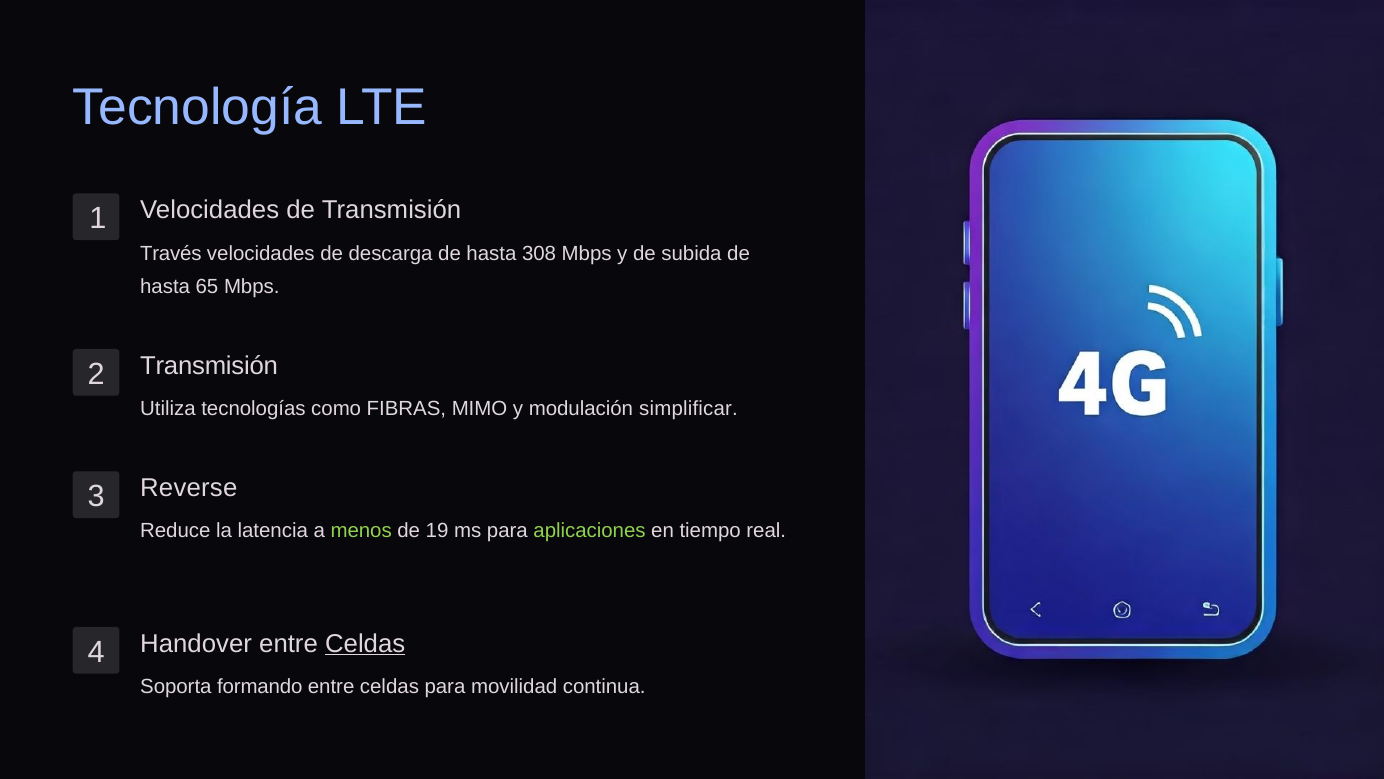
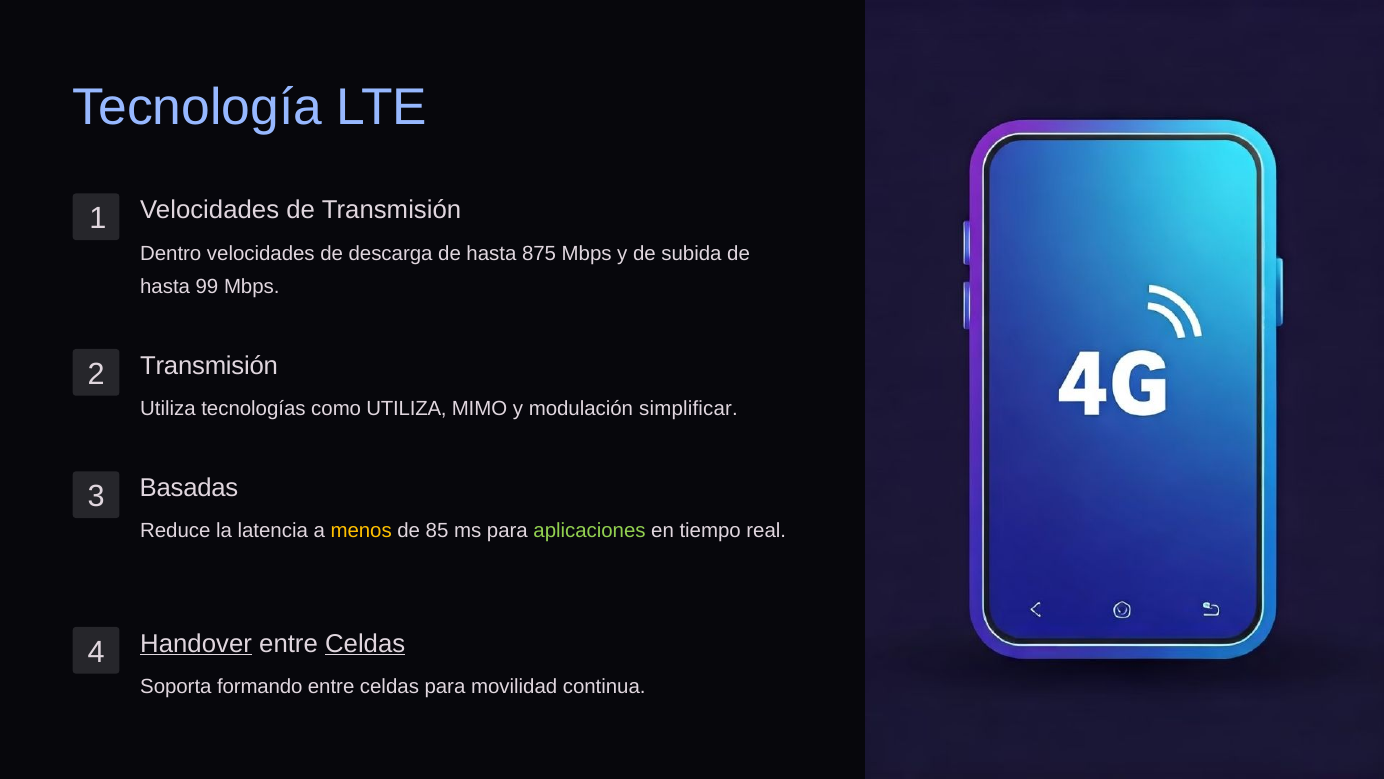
Través: Través -> Dentro
308: 308 -> 875
65: 65 -> 99
como FIBRAS: FIBRAS -> UTILIZA
Reverse: Reverse -> Basadas
menos colour: light green -> yellow
19: 19 -> 85
Handover underline: none -> present
